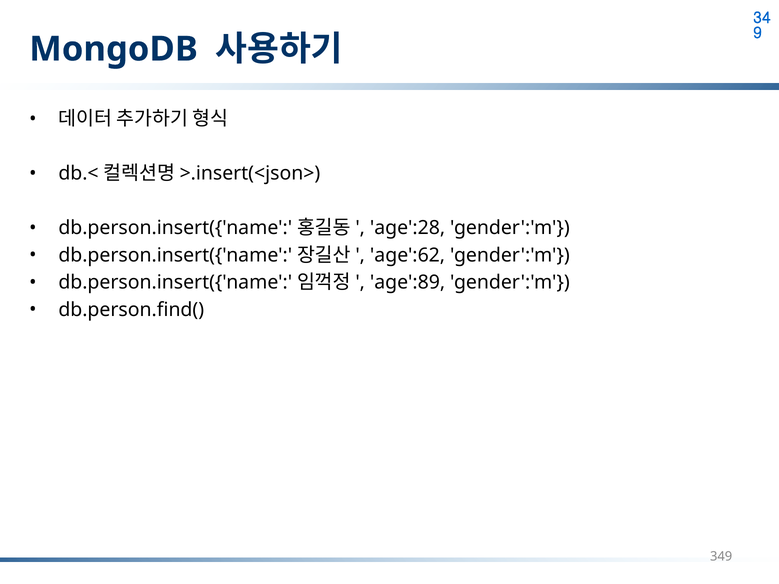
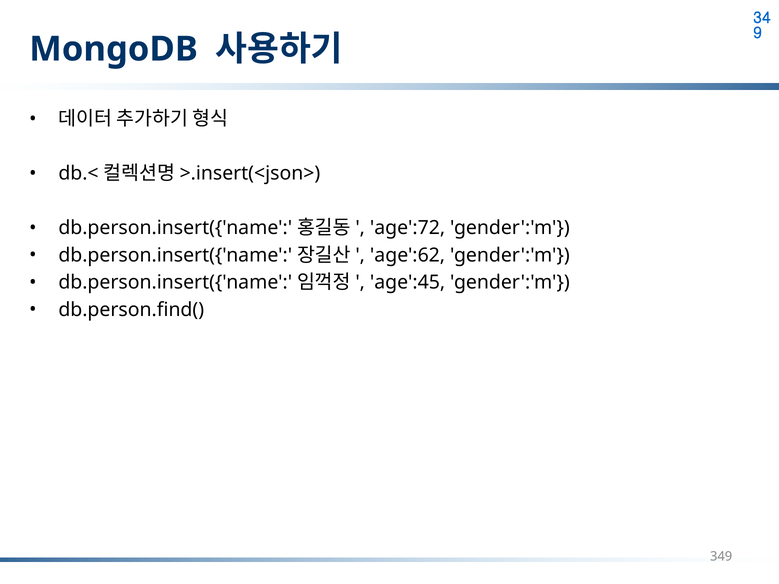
age':28: age':28 -> age':72
age':89: age':89 -> age':45
